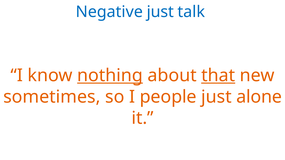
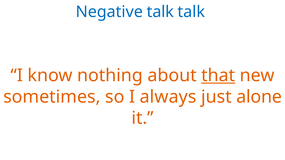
Negative just: just -> talk
nothing underline: present -> none
people: people -> always
